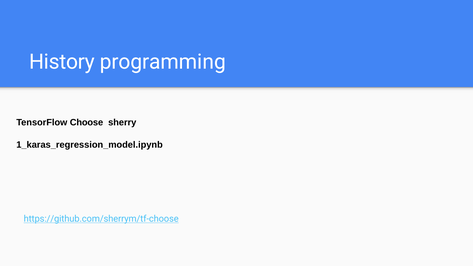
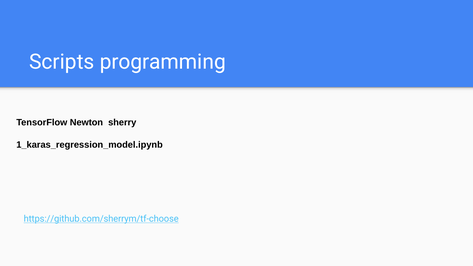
History: History -> Scripts
Choose: Choose -> Newton
